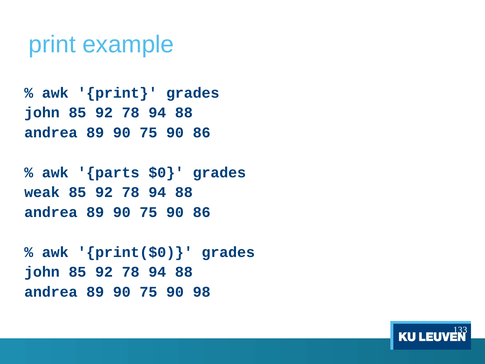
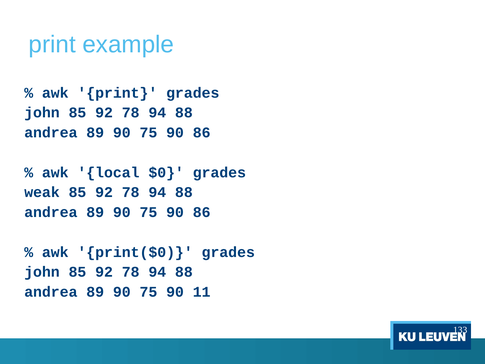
parts: parts -> local
98: 98 -> 11
